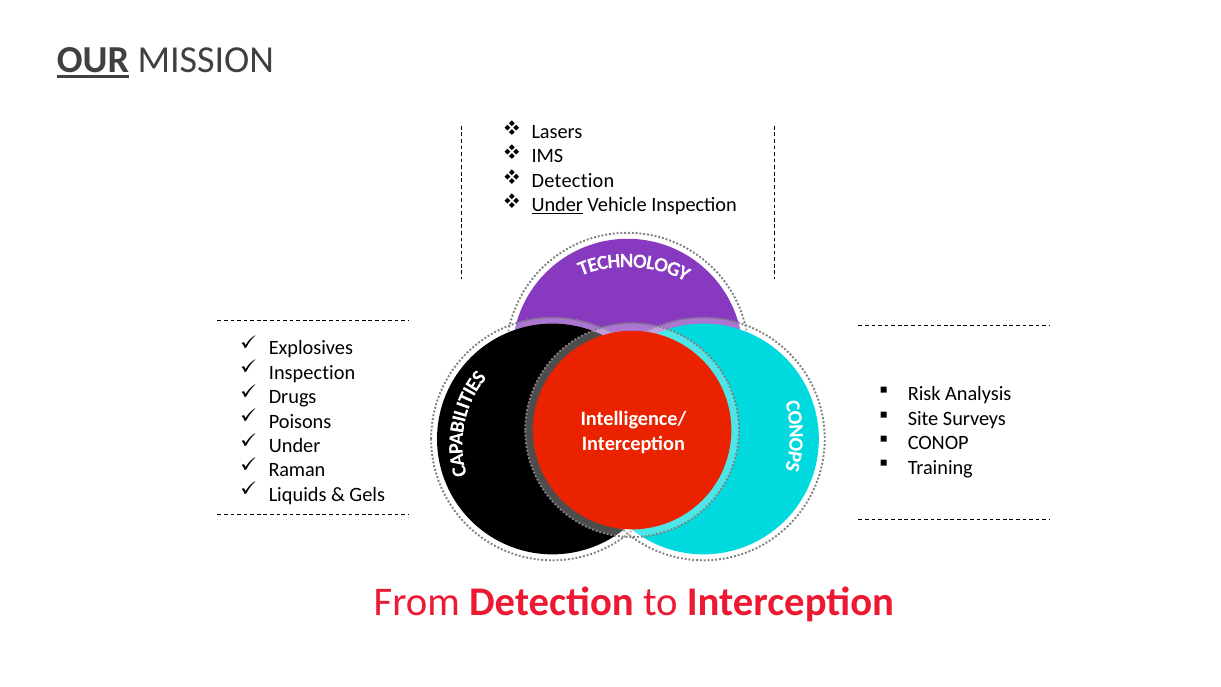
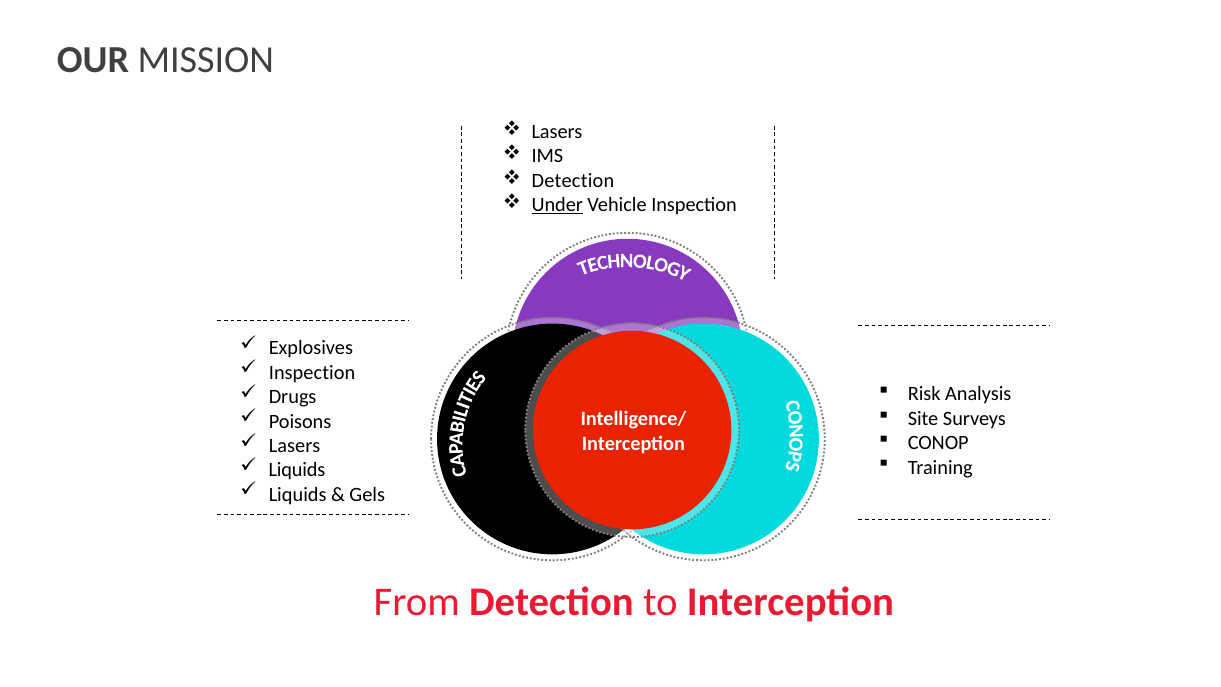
OUR underline: present -> none
Under at (295, 446): Under -> Lasers
Raman at (297, 470): Raman -> Liquids
